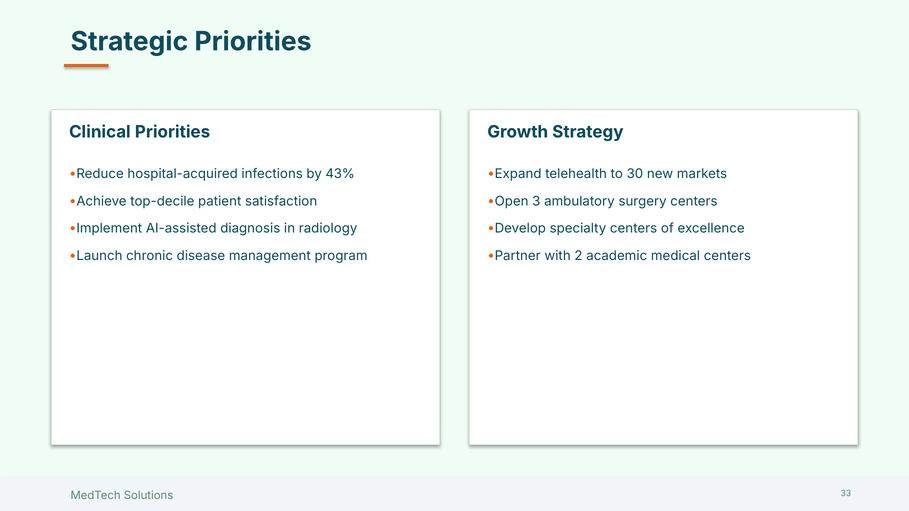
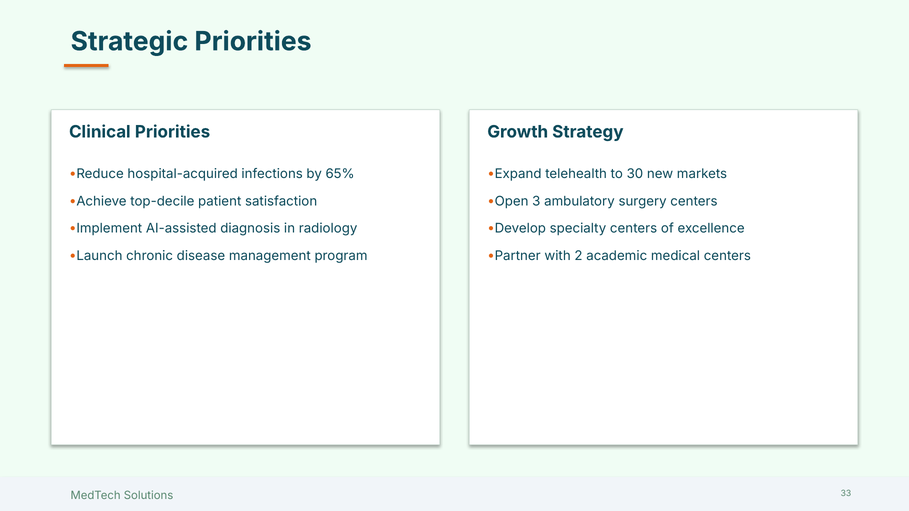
43%: 43% -> 65%
